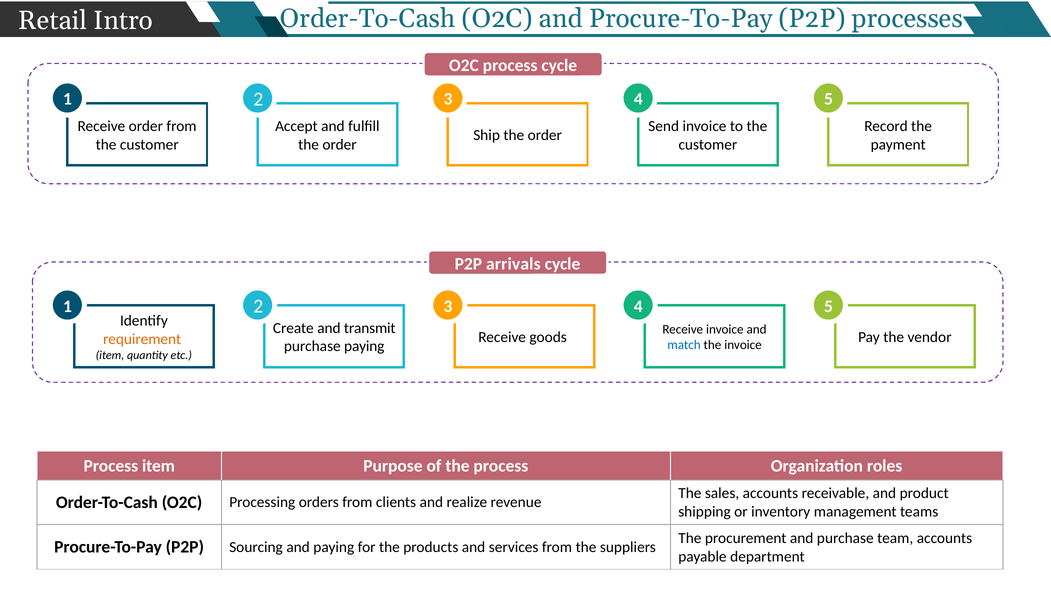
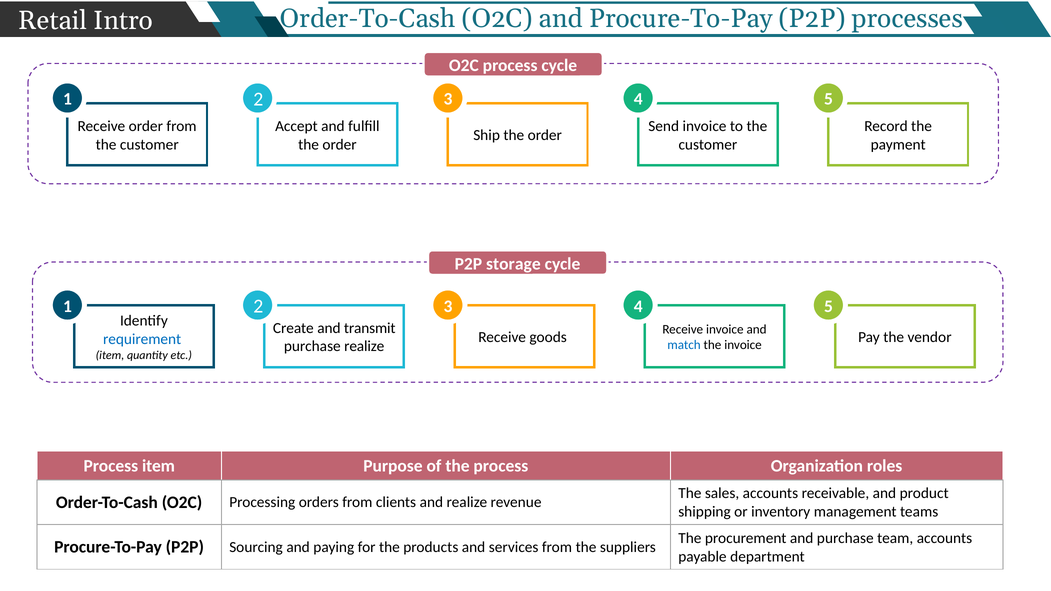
arrivals: arrivals -> storage
requirement colour: orange -> blue
purchase paying: paying -> realize
